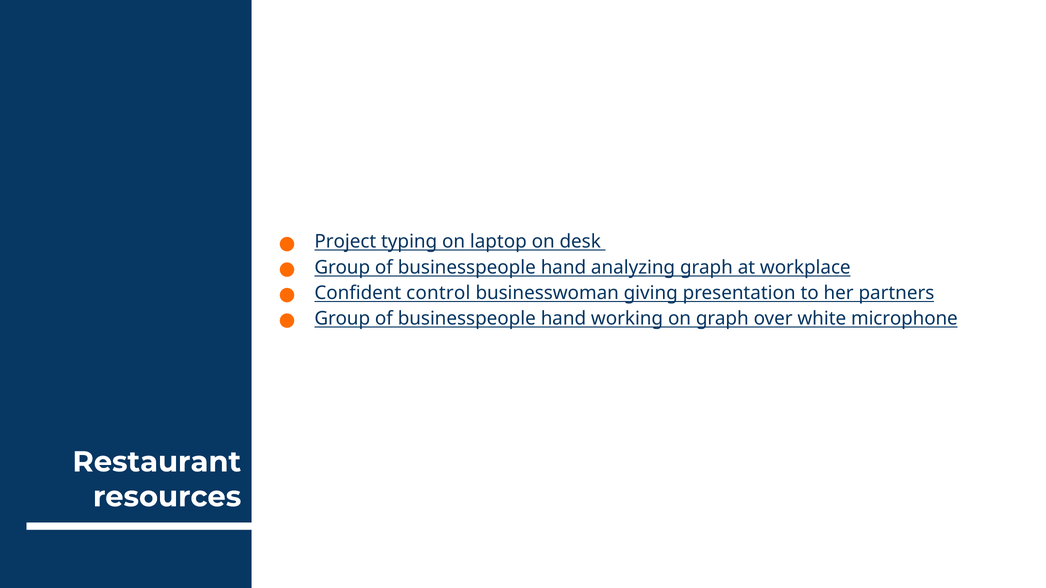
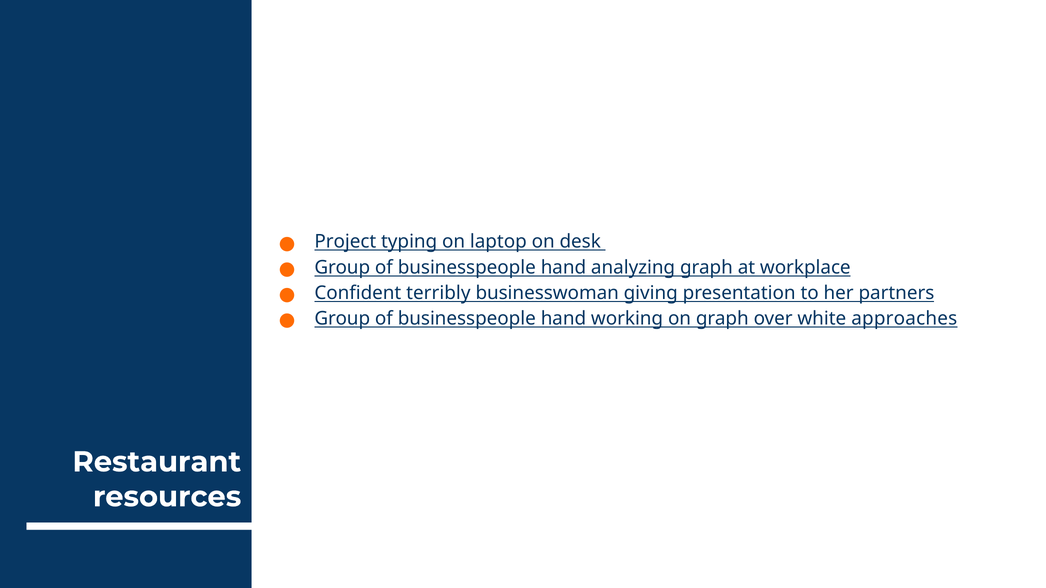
control: control -> terribly
microphone: microphone -> approaches
